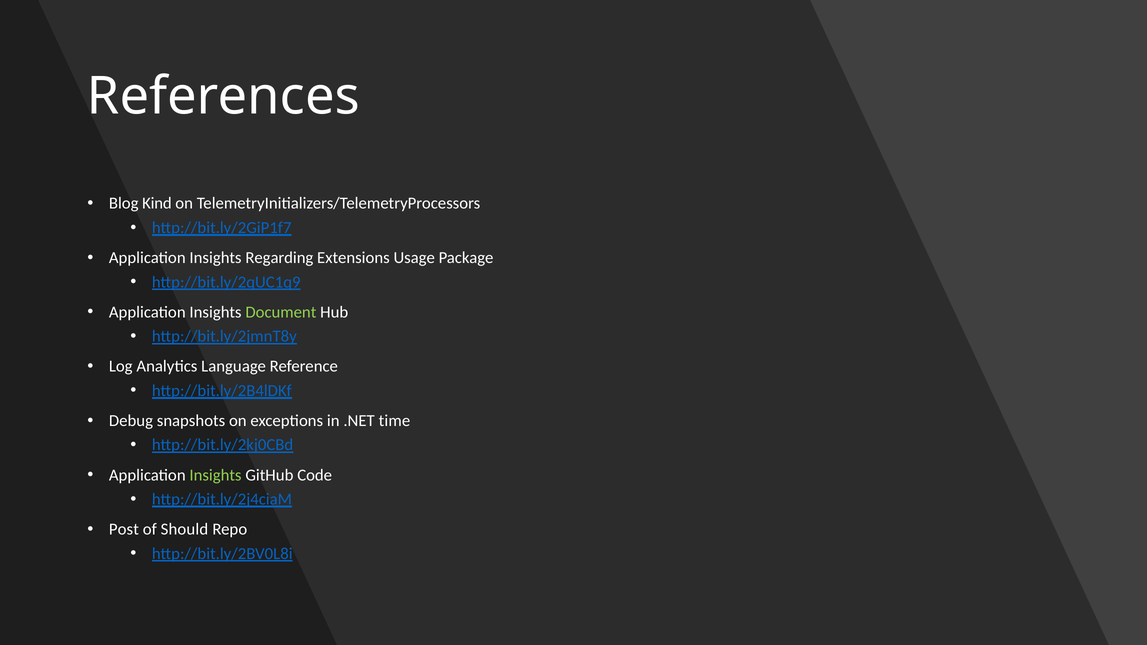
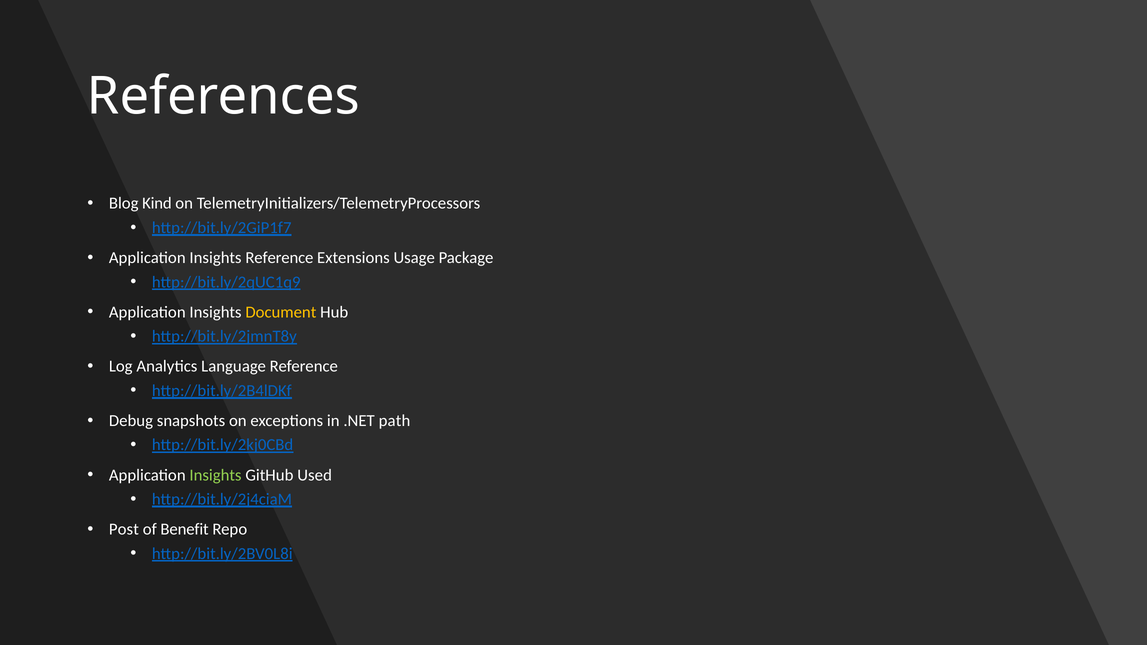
Insights Regarding: Regarding -> Reference
Document colour: light green -> yellow
time: time -> path
Code: Code -> Used
Should: Should -> Benefit
